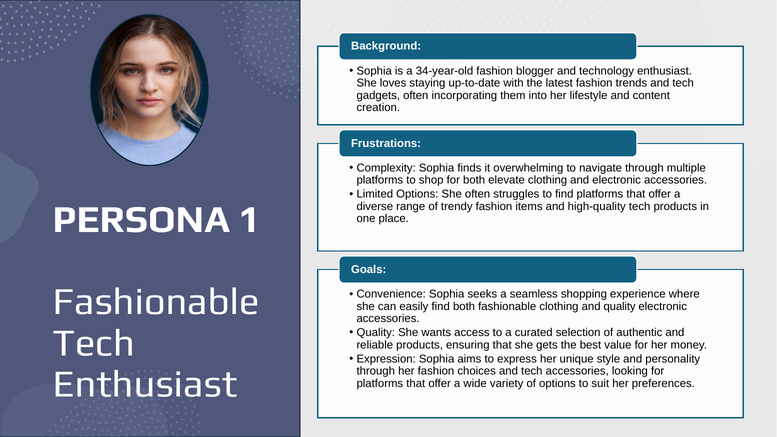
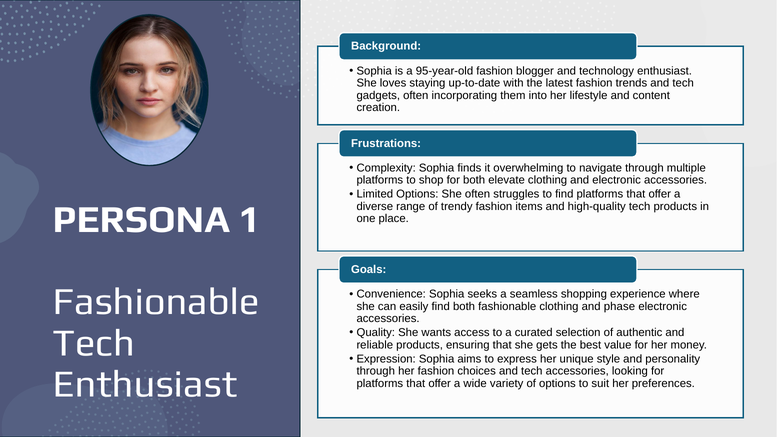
34-year-old: 34-year-old -> 95-year-old
and quality: quality -> phase
